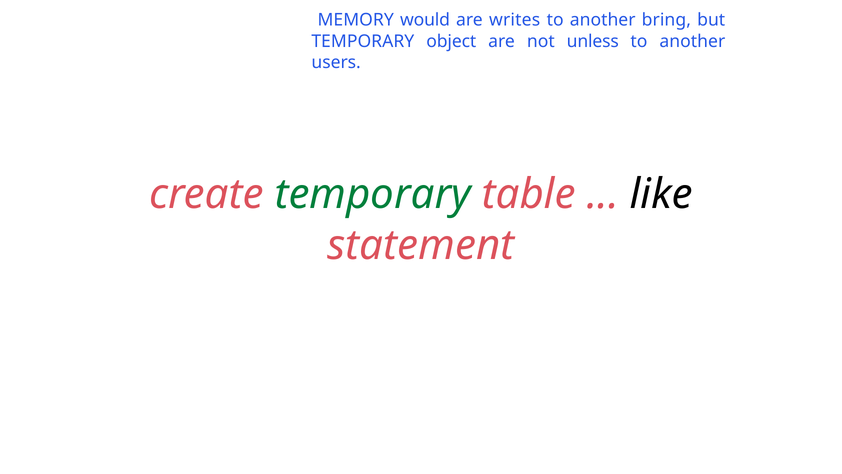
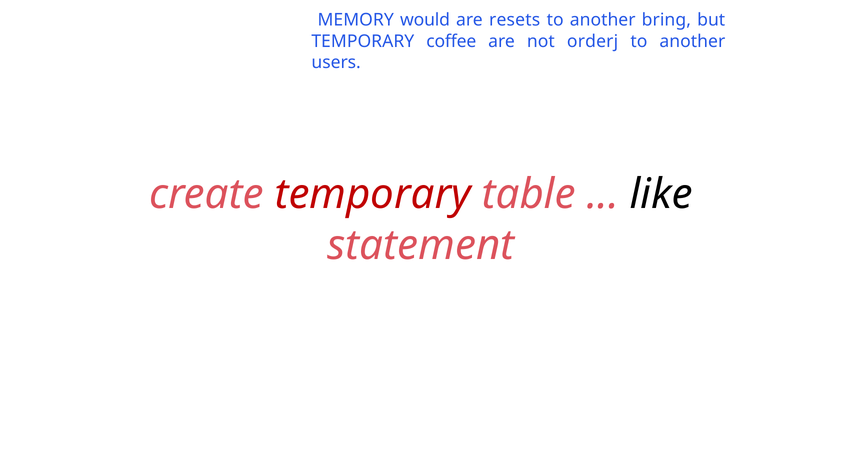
writes: writes -> resets
object: object -> coffee
unless: unless -> orderj
temporary at (373, 194) colour: green -> red
